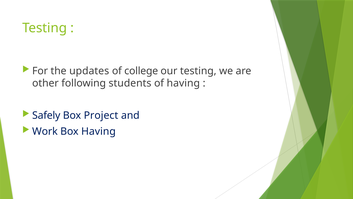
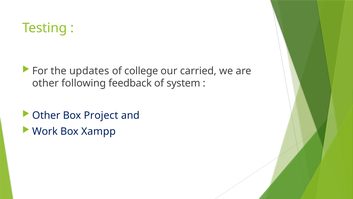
our testing: testing -> carried
students: students -> feedback
of having: having -> system
Safely at (46, 115): Safely -> Other
Box Having: Having -> Xampp
